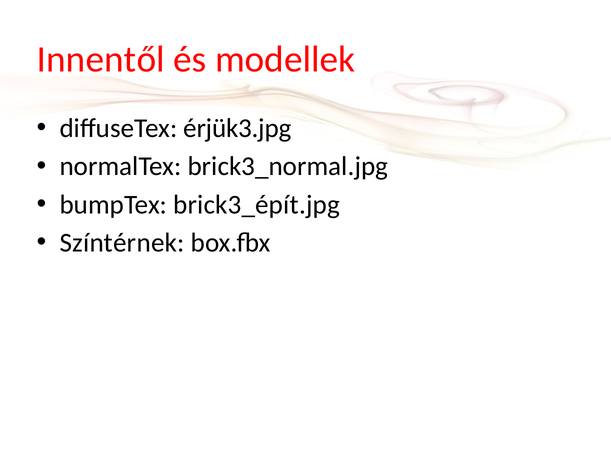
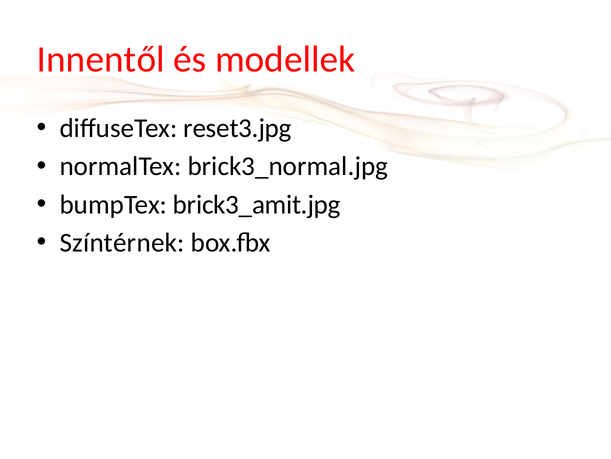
érjük3.jpg: érjük3.jpg -> reset3.jpg
brick3_épít.jpg: brick3_épít.jpg -> brick3_amit.jpg
